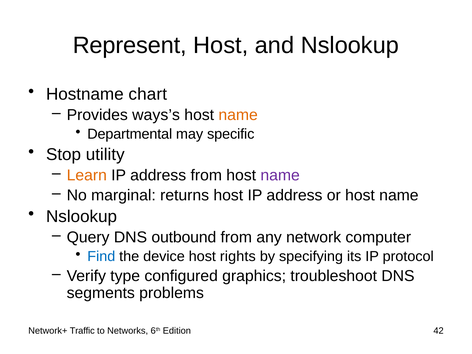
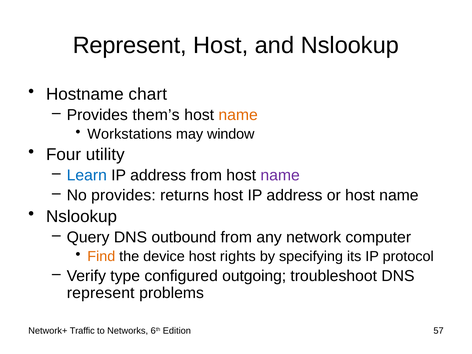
ways’s: ways’s -> them’s
Departmental: Departmental -> Workstations
specific: specific -> window
Stop: Stop -> Four
Learn colour: orange -> blue
No marginal: marginal -> provides
Find colour: blue -> orange
graphics: graphics -> outgoing
segments at (101, 293): segments -> represent
42: 42 -> 57
